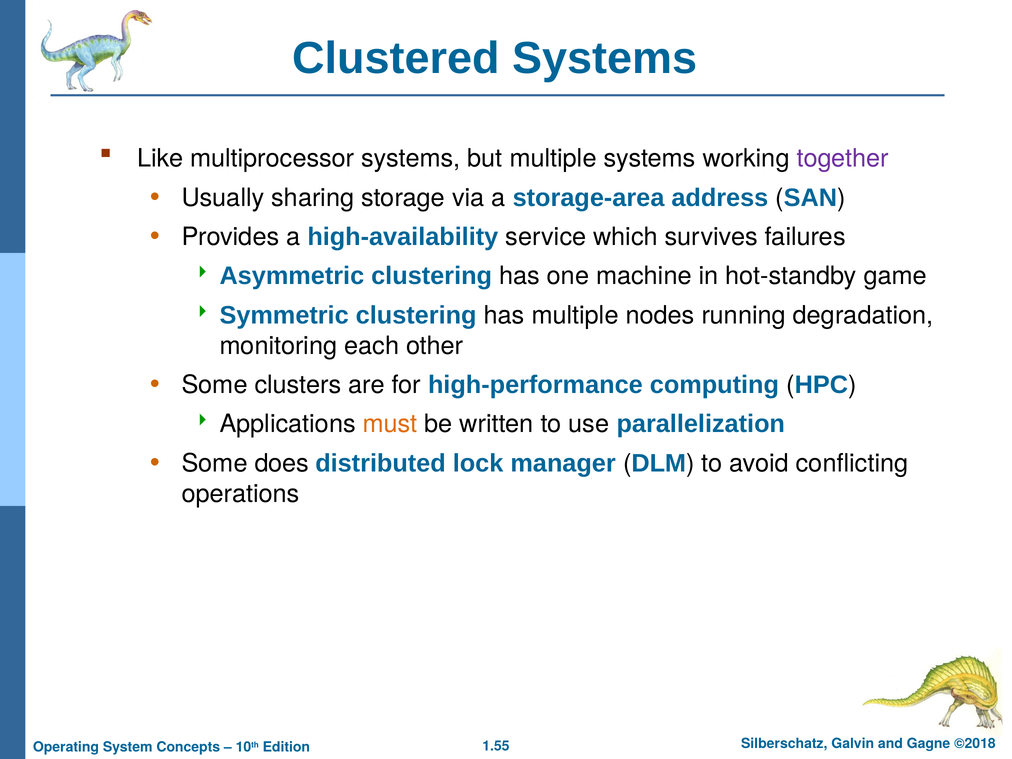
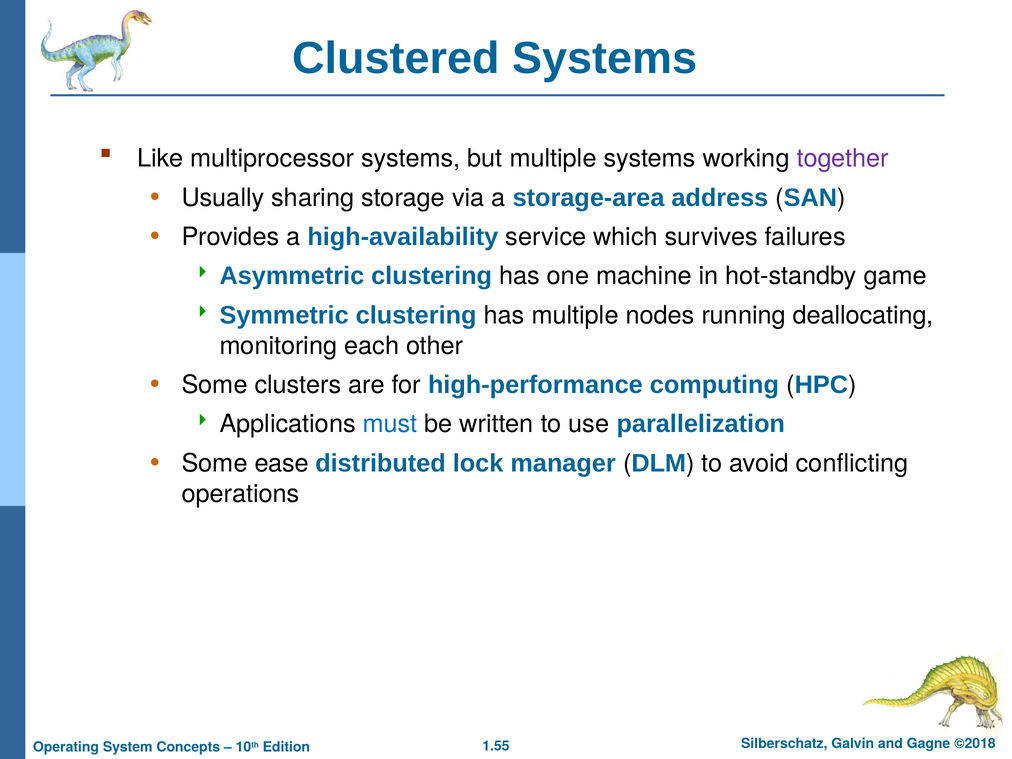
degradation: degradation -> deallocating
must colour: orange -> blue
does: does -> ease
